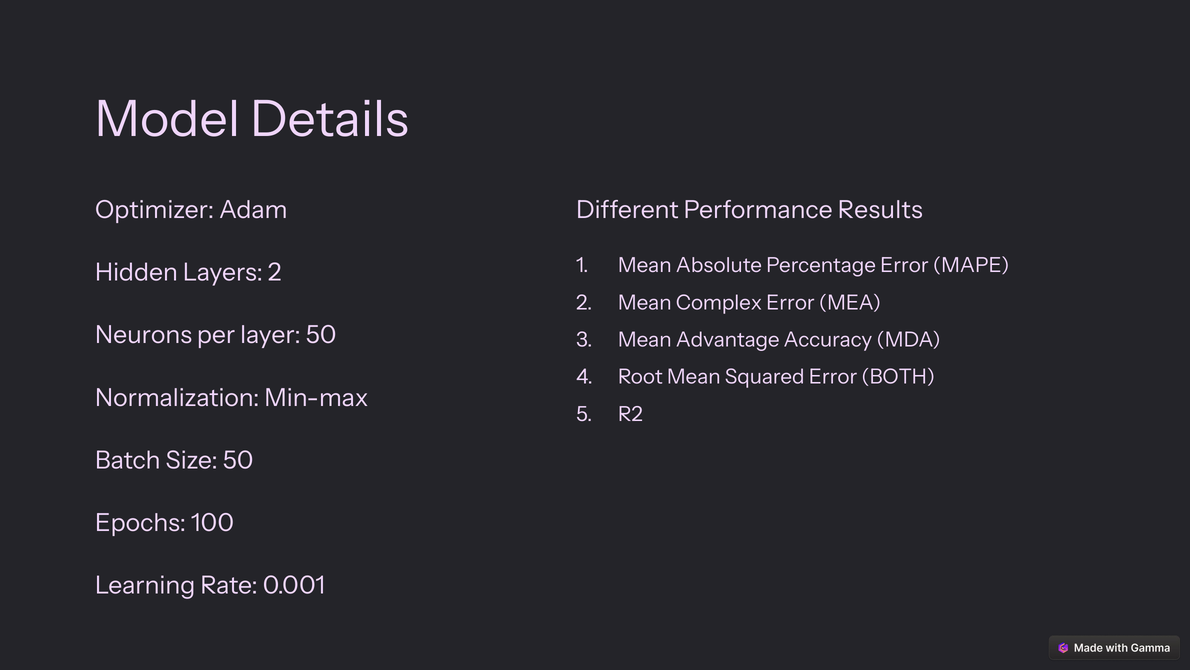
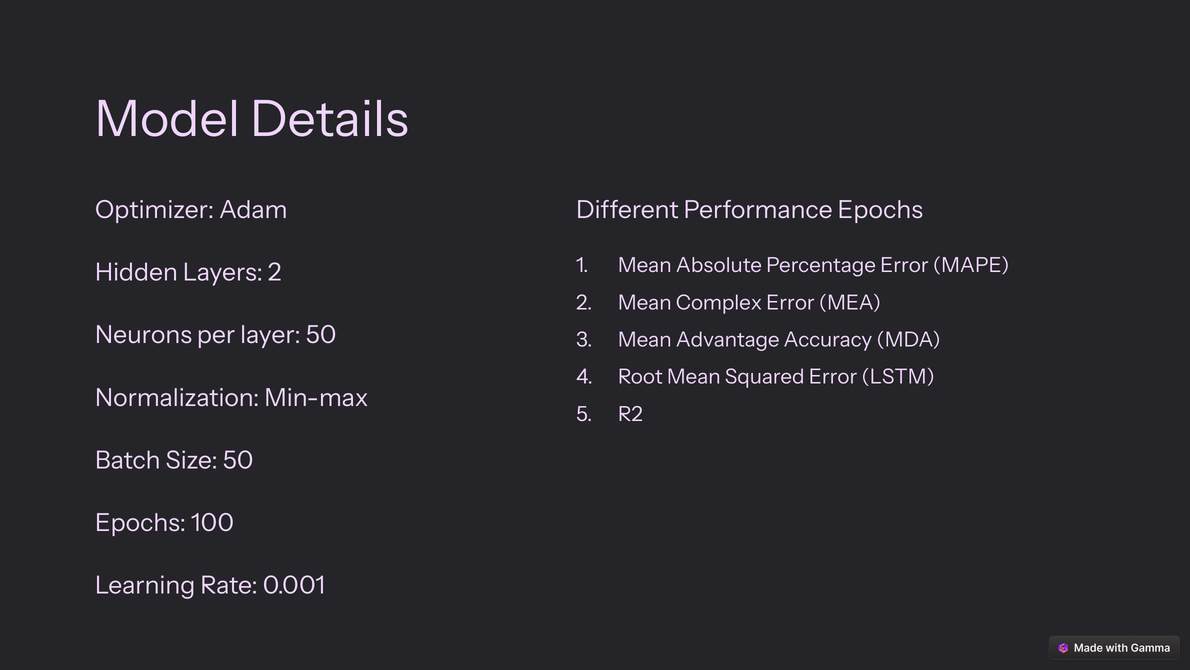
Performance Results: Results -> Epochs
BOTH: BOTH -> LSTM
